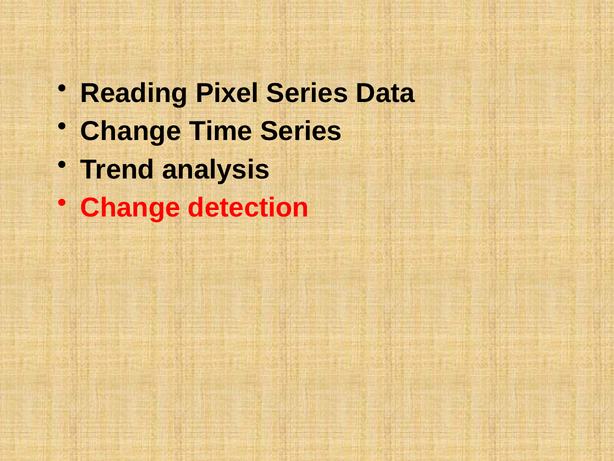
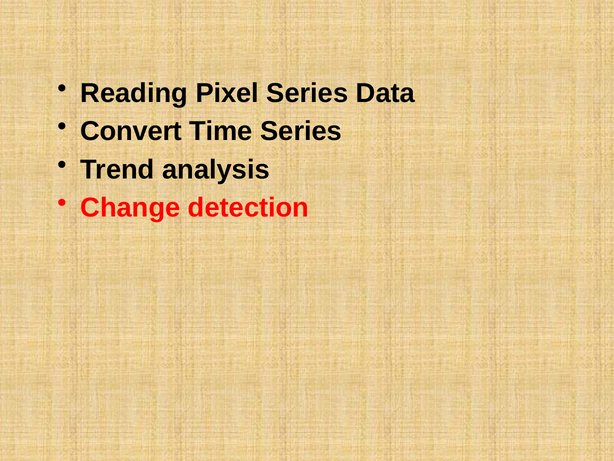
Change at (131, 131): Change -> Convert
